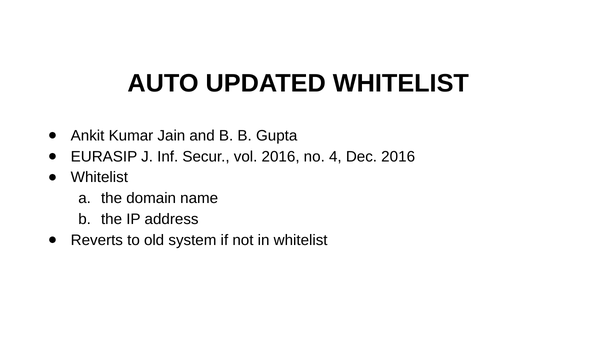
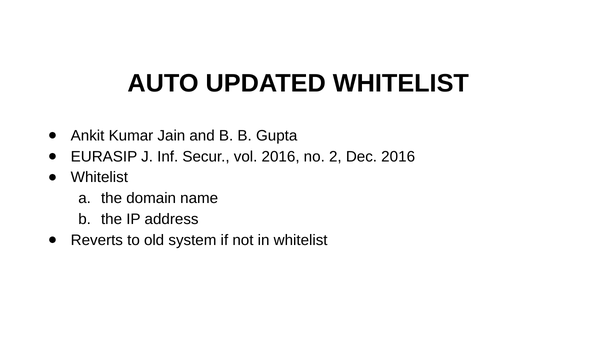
4: 4 -> 2
